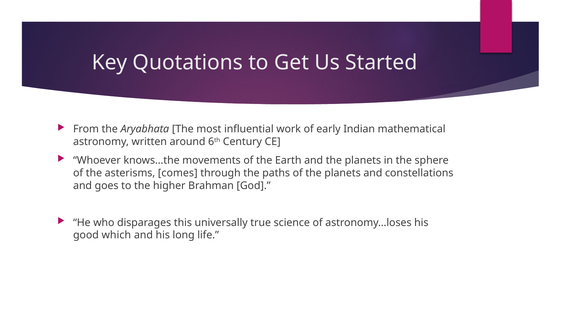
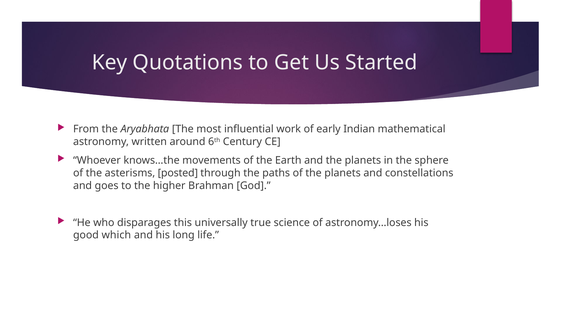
comes: comes -> posted
